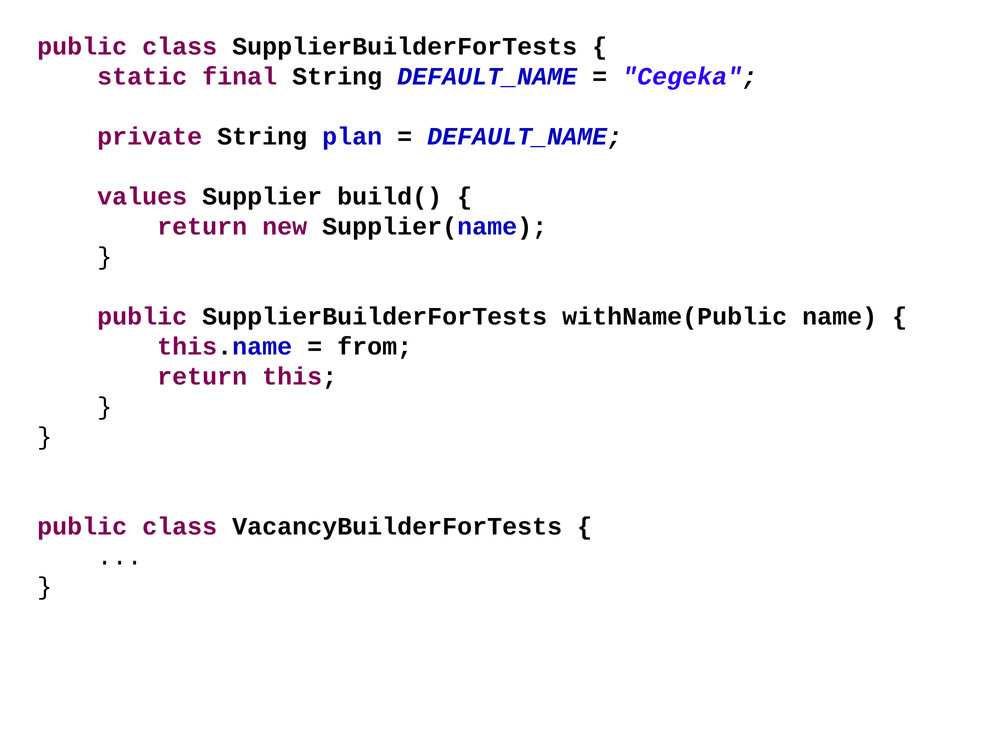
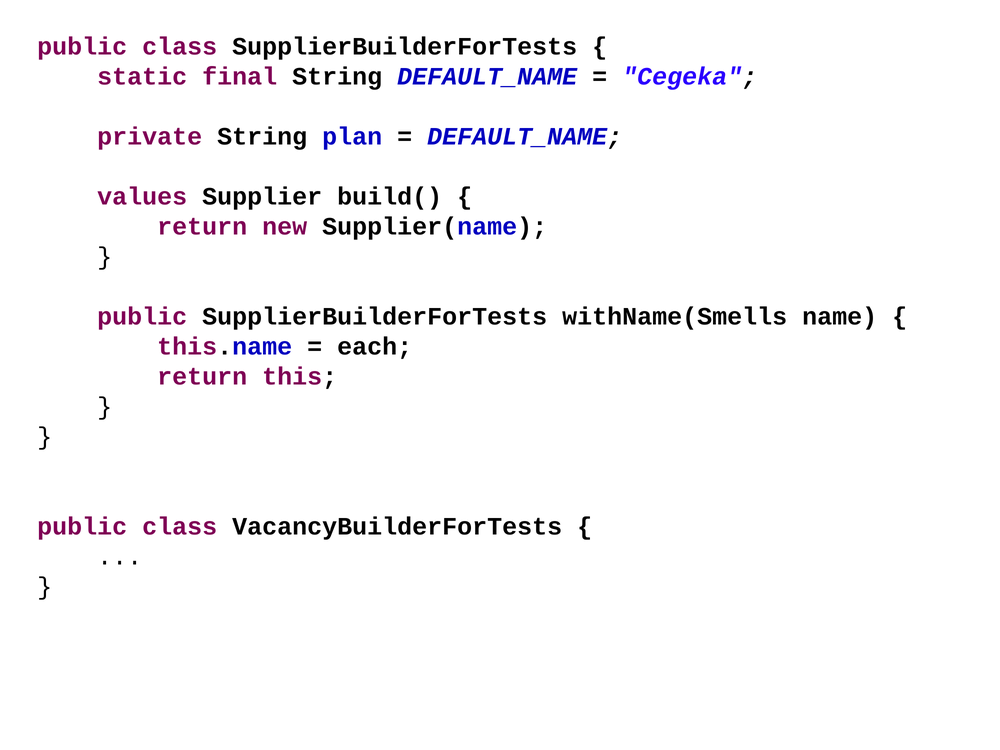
withName(Public: withName(Public -> withName(Smells
from: from -> each
